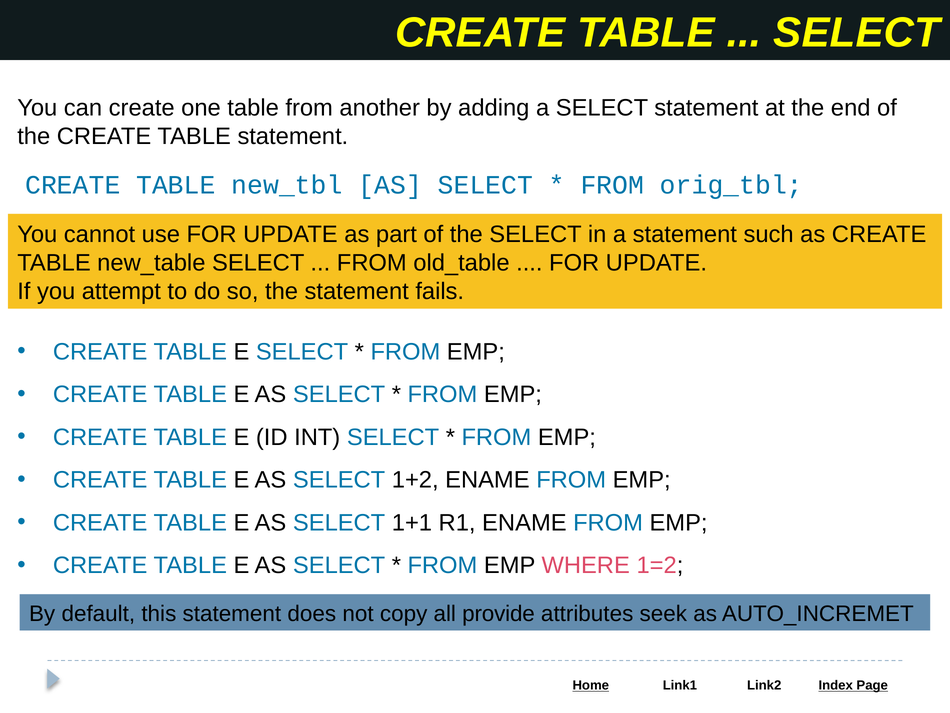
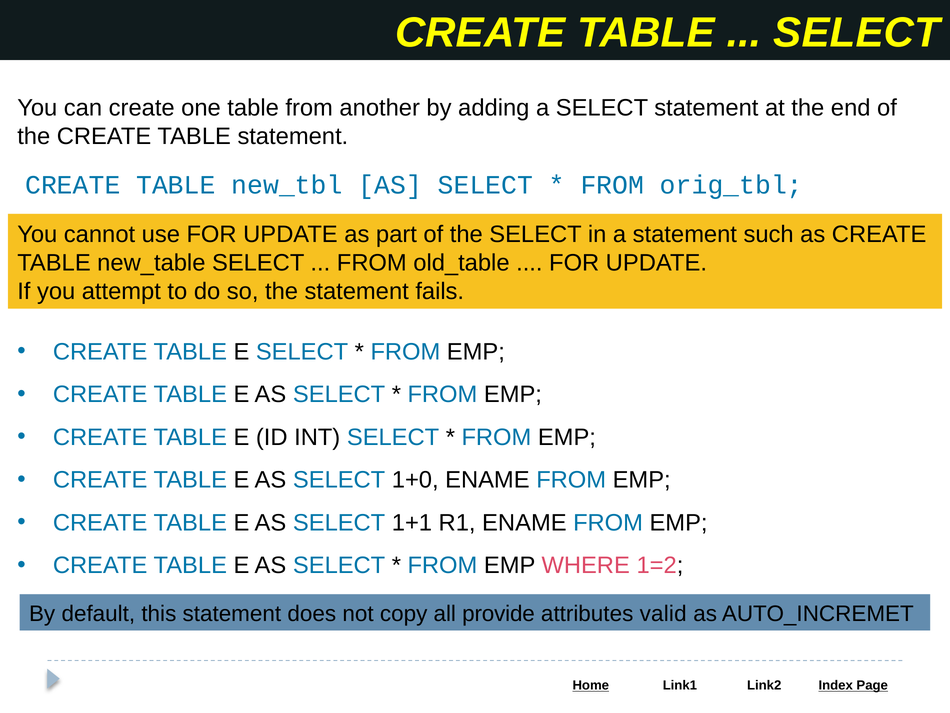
1+2: 1+2 -> 1+0
seek: seek -> valid
